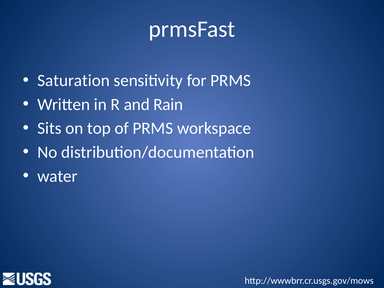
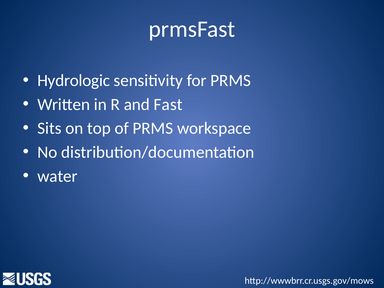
Saturation: Saturation -> Hydrologic
Rain: Rain -> Fast
